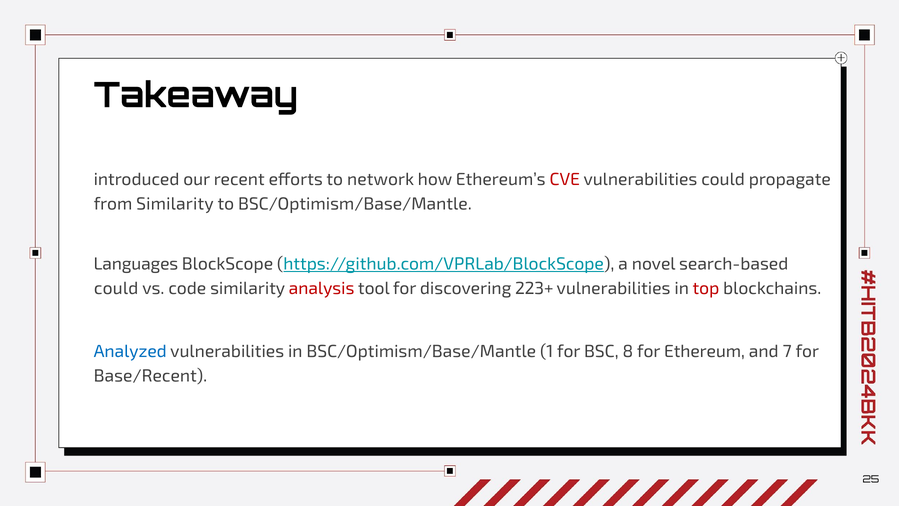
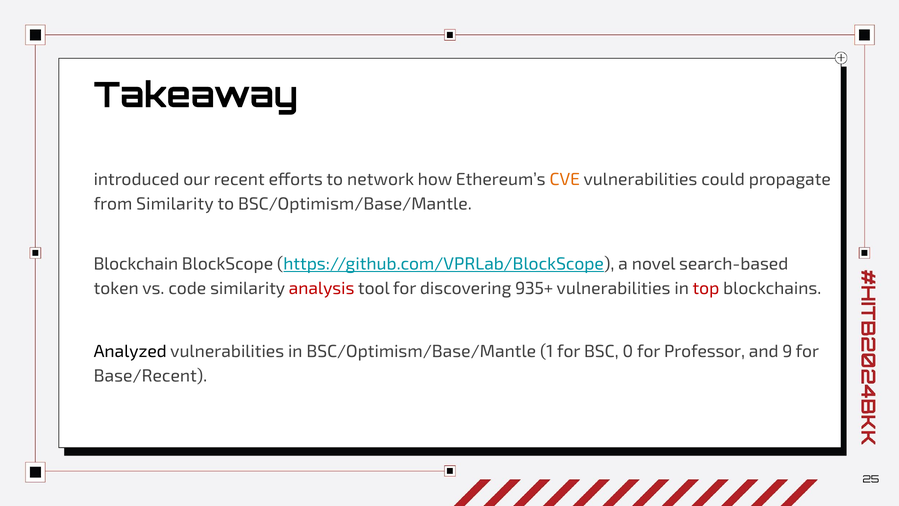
CVE colour: red -> orange
Languages: Languages -> Blockchain
could at (116, 288): could -> token
223+: 223+ -> 935+
Analyzed colour: blue -> black
8: 8 -> 0
Ethereum: Ethereum -> Professor
7: 7 -> 9
